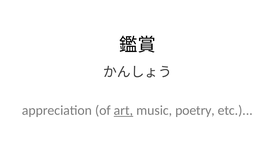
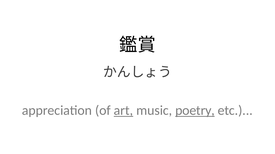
poetry underline: none -> present
